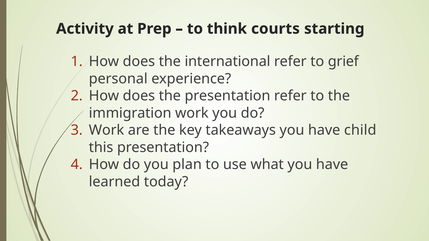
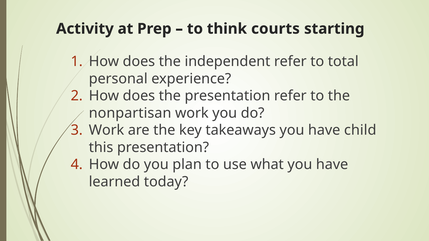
international: international -> independent
grief: grief -> total
immigration: immigration -> nonpartisan
